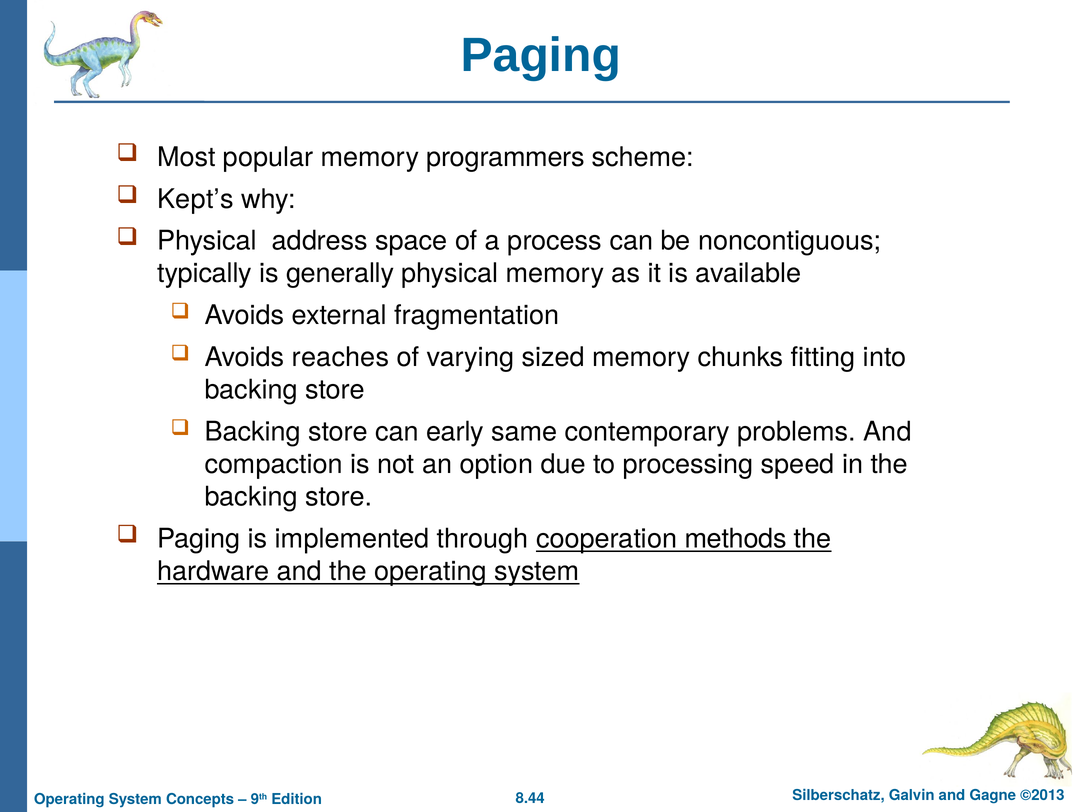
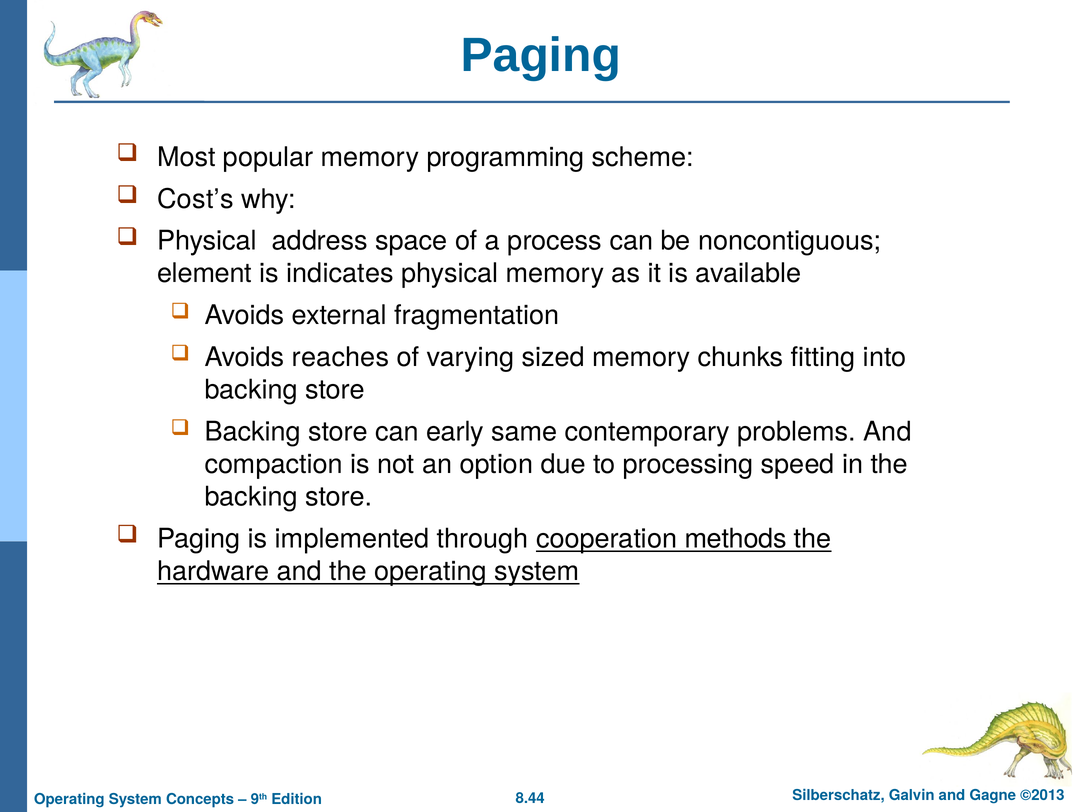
programmers: programmers -> programming
Kept’s: Kept’s -> Cost’s
typically: typically -> element
generally: generally -> indicates
